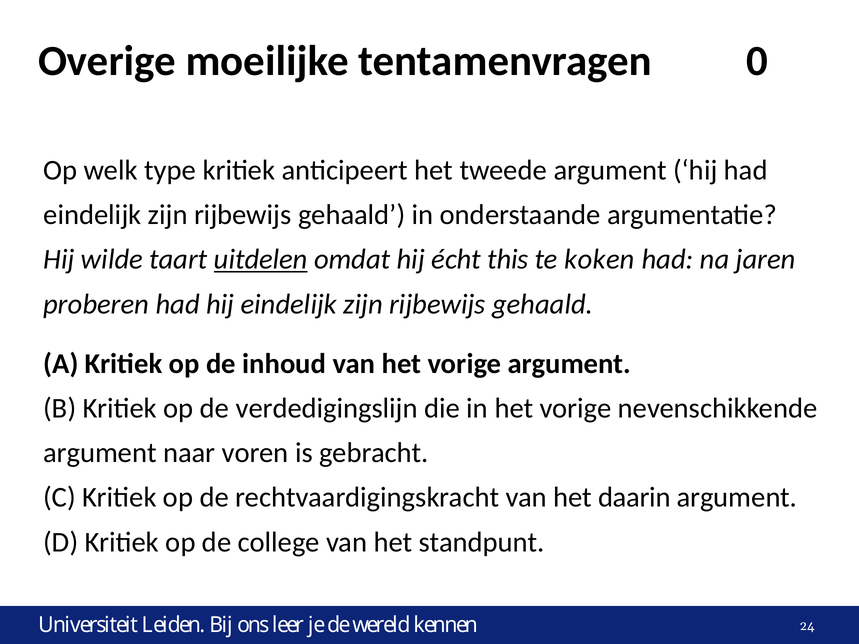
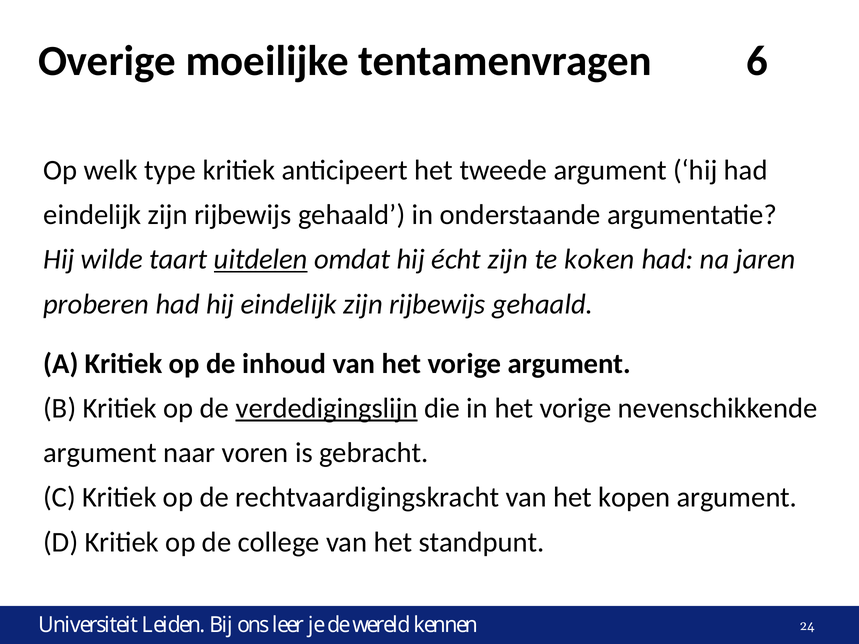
0: 0 -> 6
écht this: this -> zijn
verdedigingslijn underline: none -> present
daarin: daarin -> kopen
